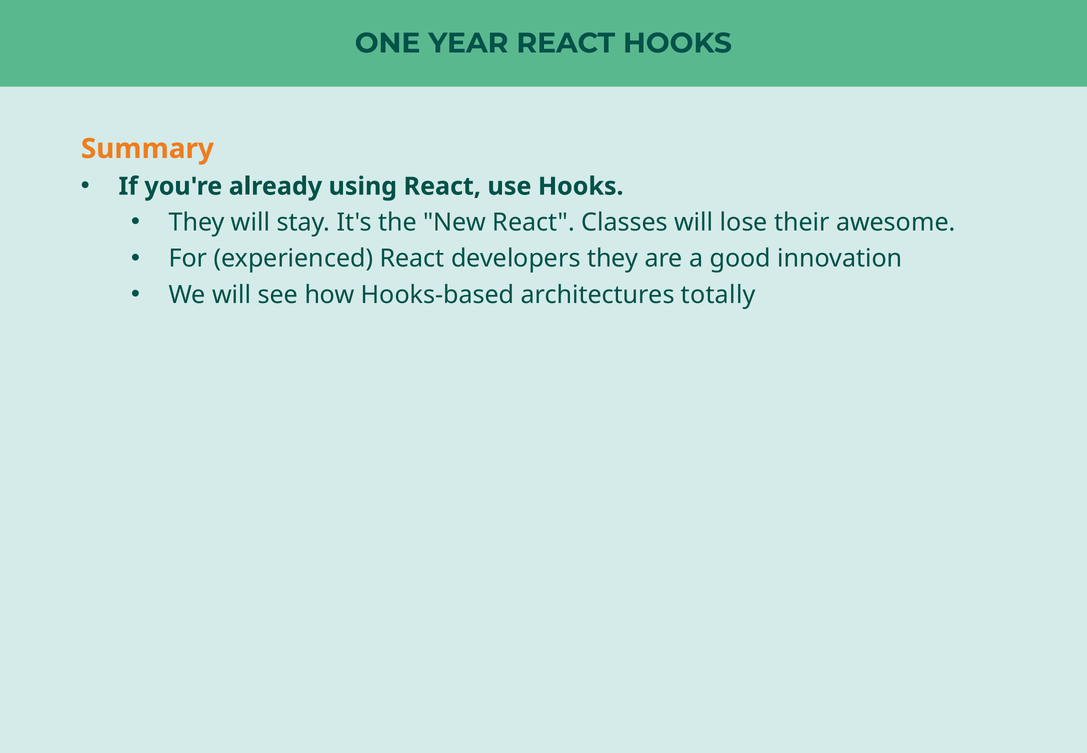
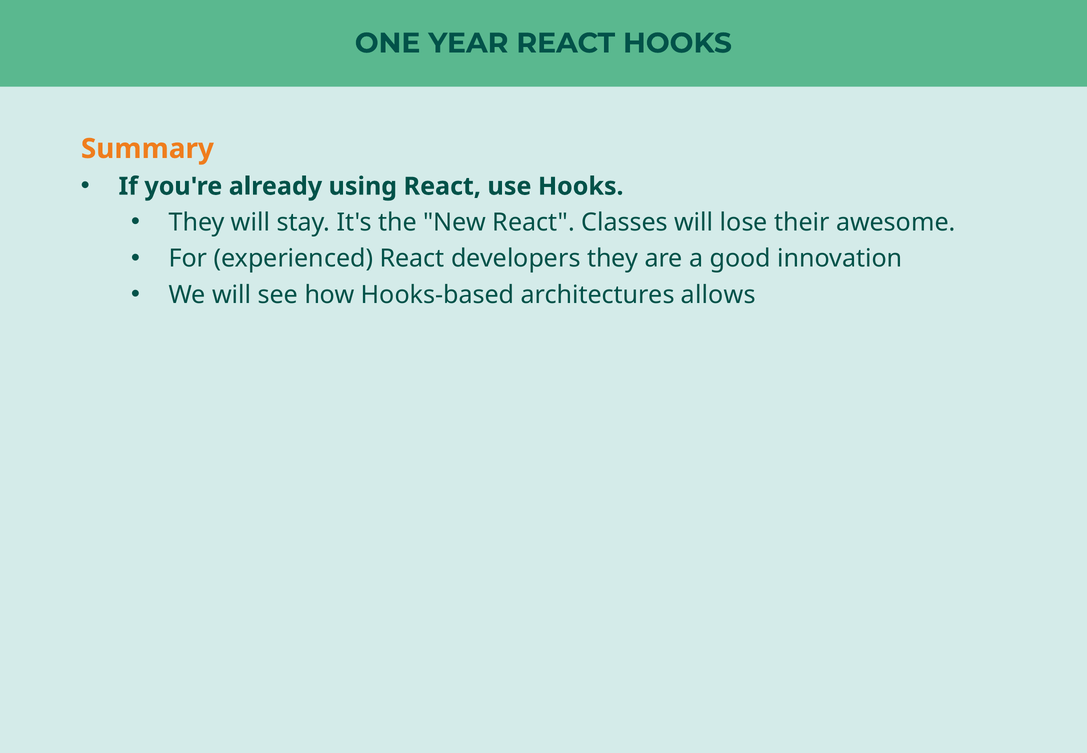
totally: totally -> allows
